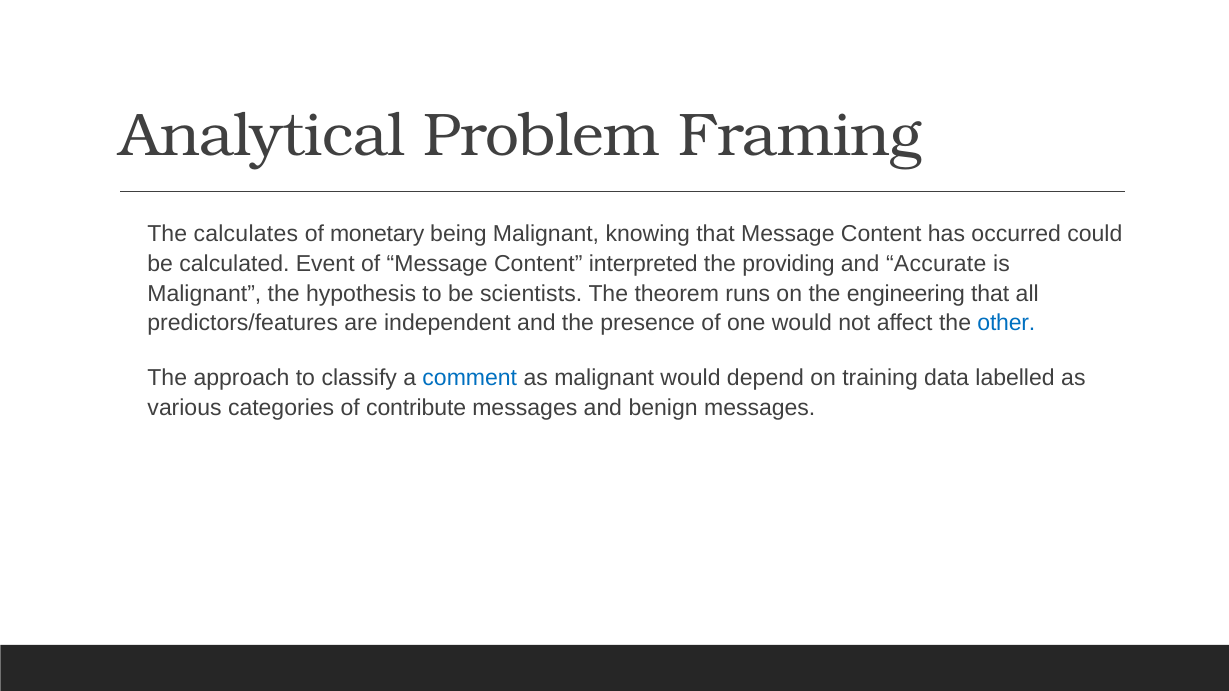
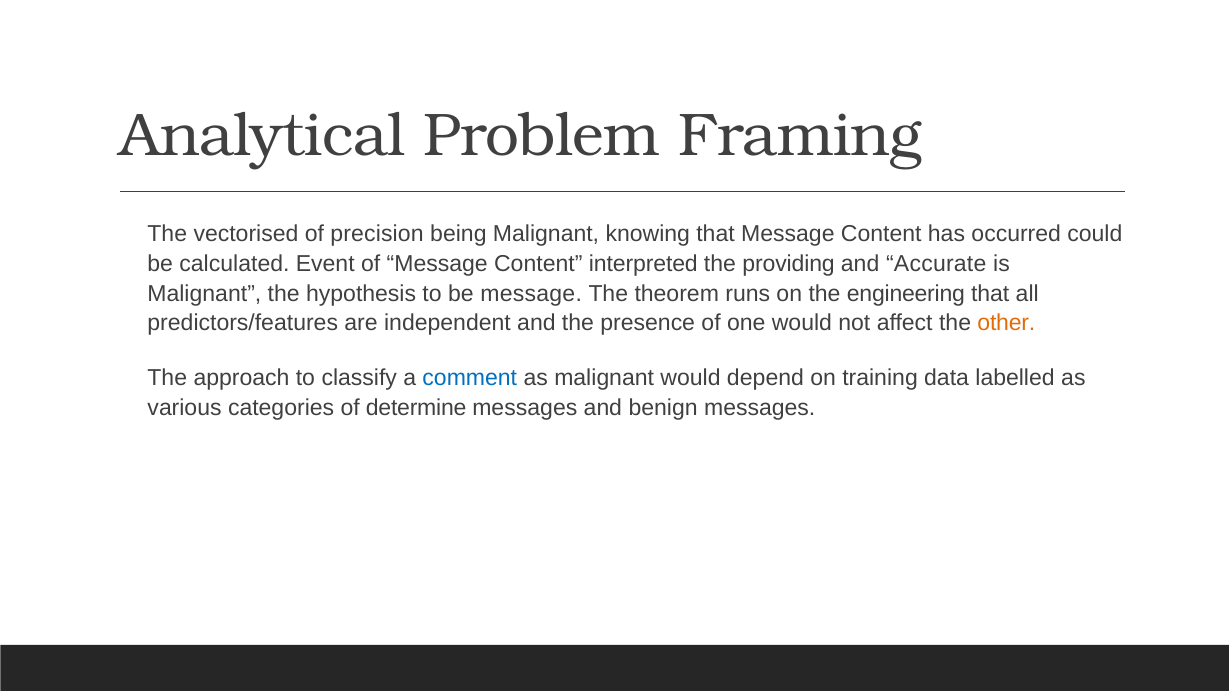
calculates: calculates -> vectorised
monetary: monetary -> precision
be scientists: scientists -> message
other colour: blue -> orange
contribute: contribute -> determine
